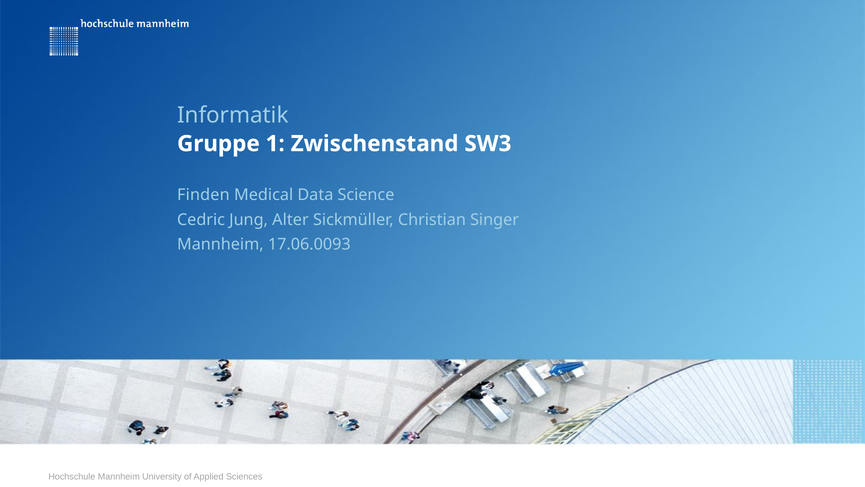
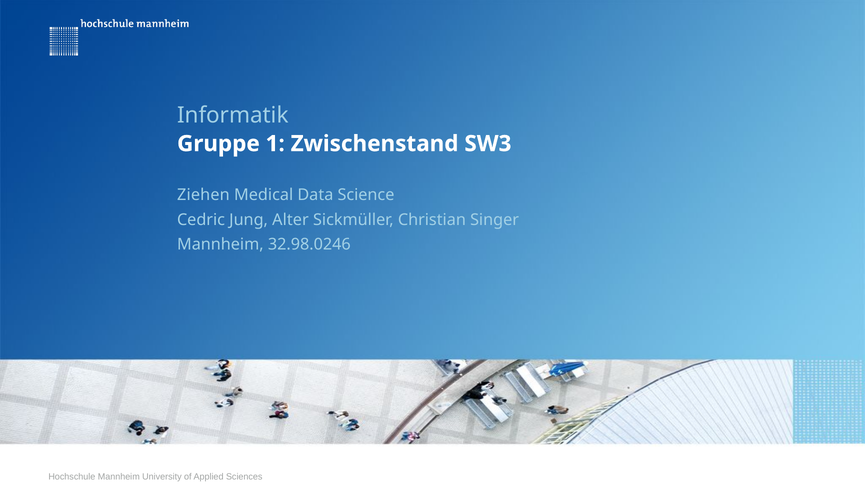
Finden: Finden -> Ziehen
17.06.0093: 17.06.0093 -> 32.98.0246
